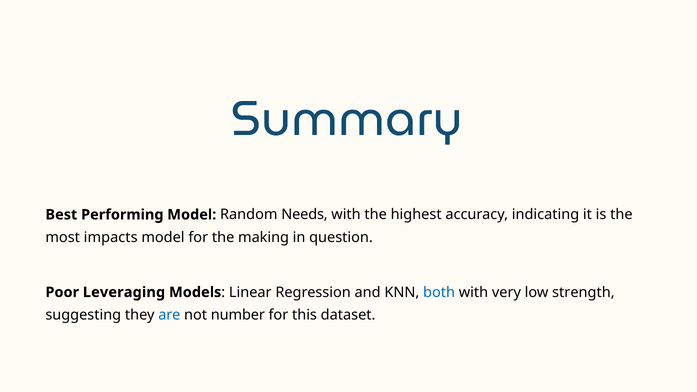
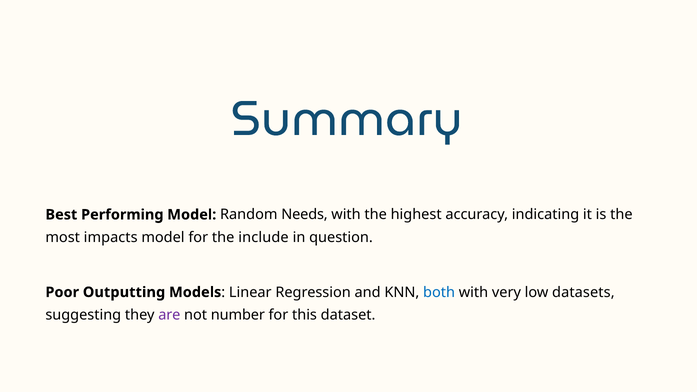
making: making -> include
Leveraging: Leveraging -> Outputting
strength: strength -> datasets
are colour: blue -> purple
